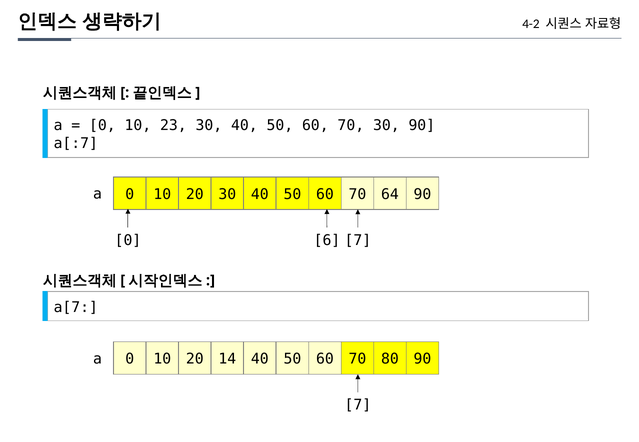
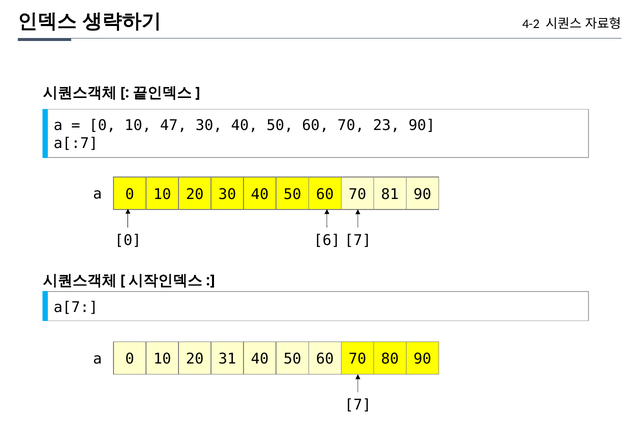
23: 23 -> 47
70 30: 30 -> 23
64: 64 -> 81
14: 14 -> 31
